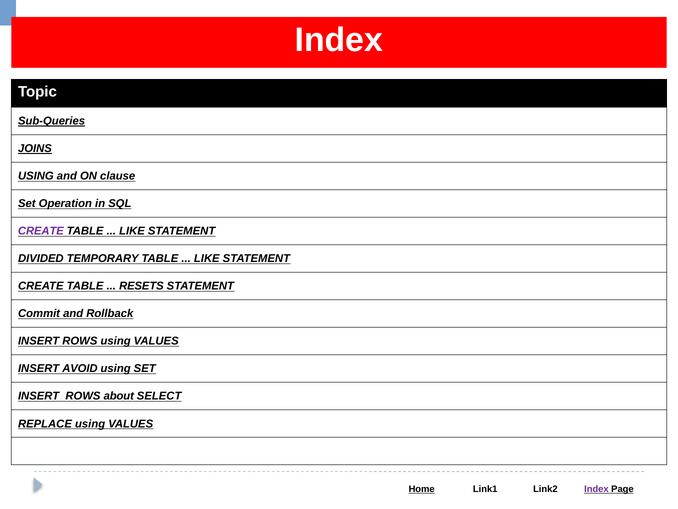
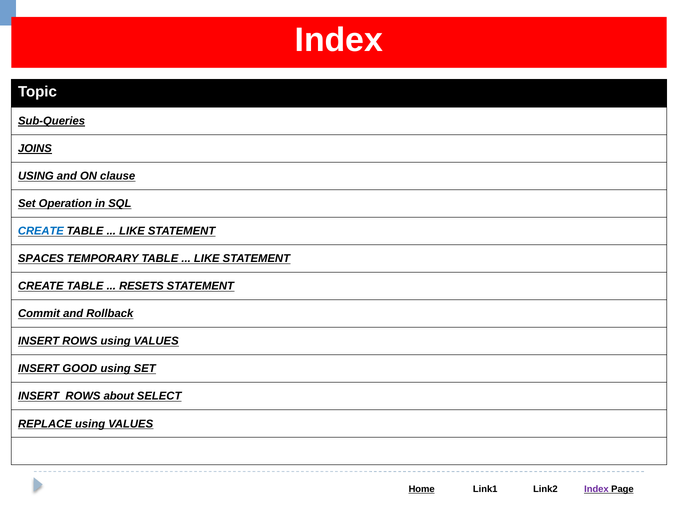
CREATE at (41, 231) colour: purple -> blue
DIVIDED: DIVIDED -> SPACES
AVOID: AVOID -> GOOD
